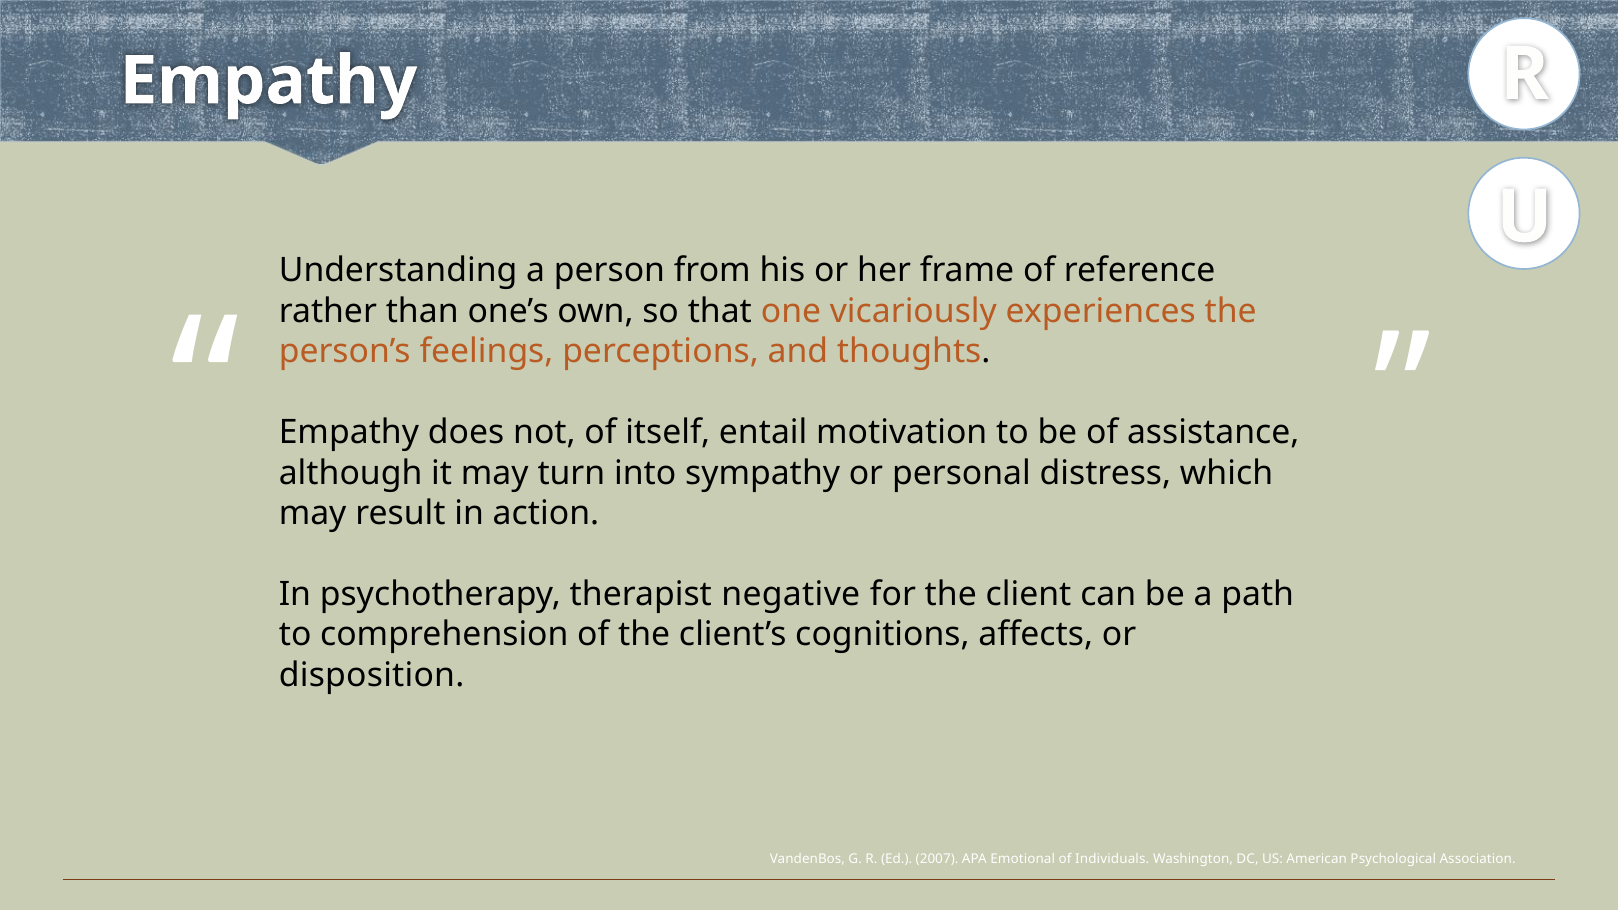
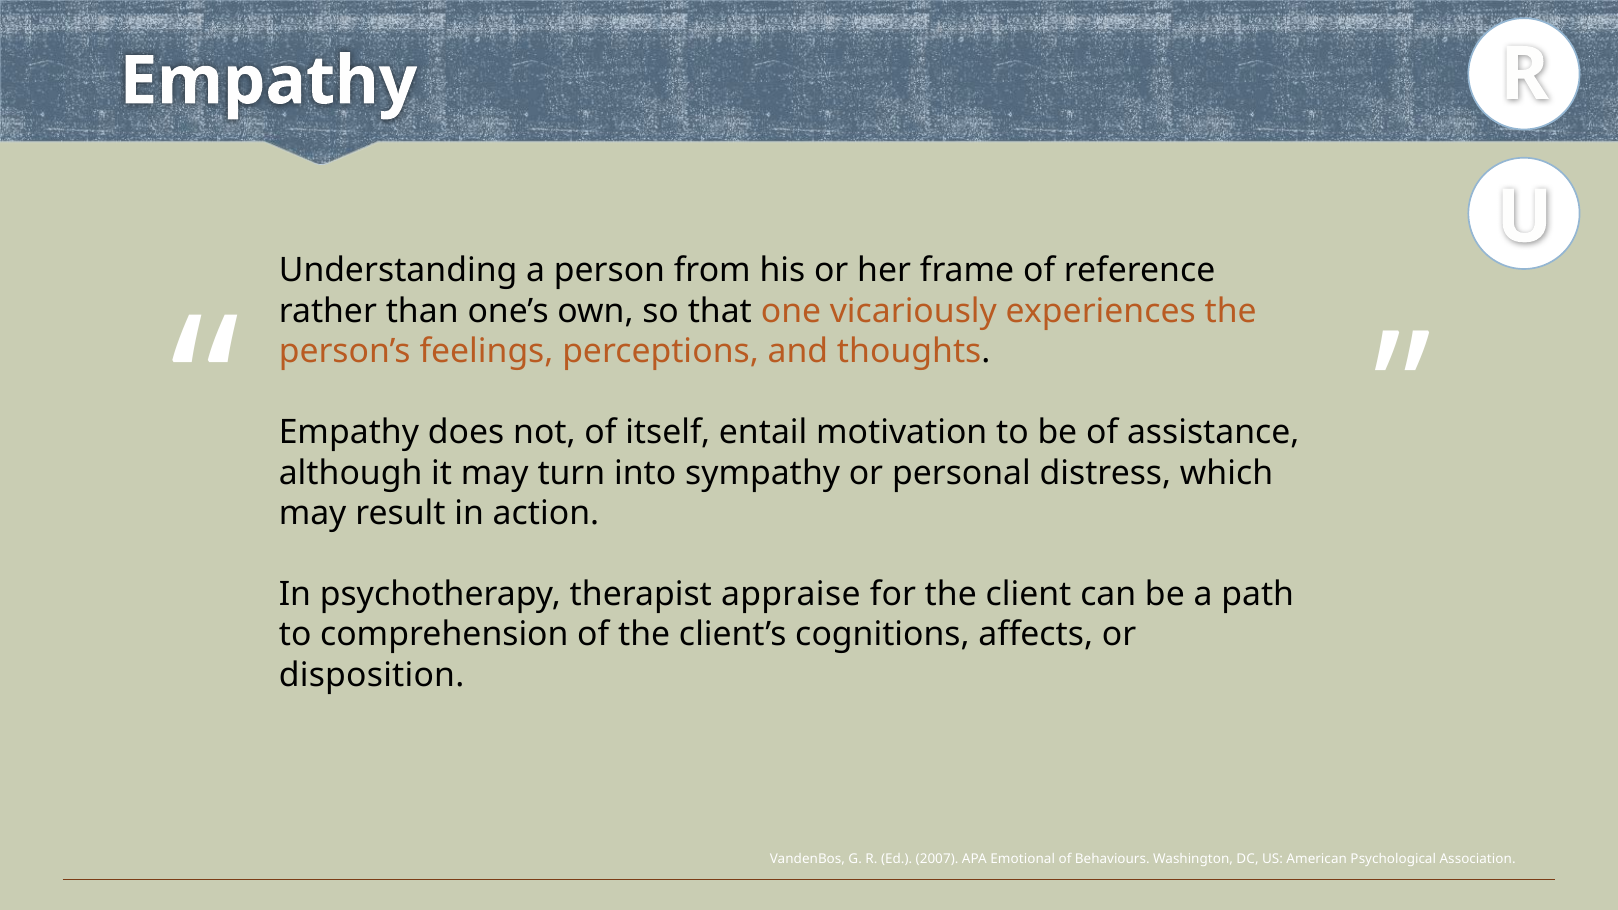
negative: negative -> appraise
Individuals: Individuals -> Behaviours
